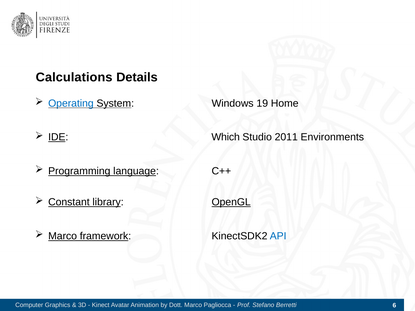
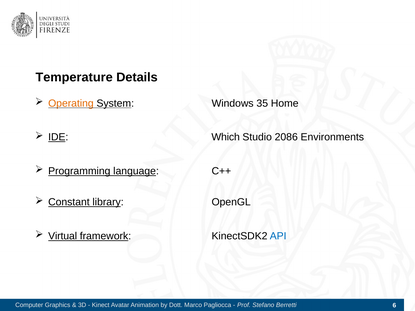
Calculations: Calculations -> Temperature
Operating colour: blue -> orange
19: 19 -> 35
2011: 2011 -> 2086
OpenGL underline: present -> none
Marco at (63, 236): Marco -> Virtual
